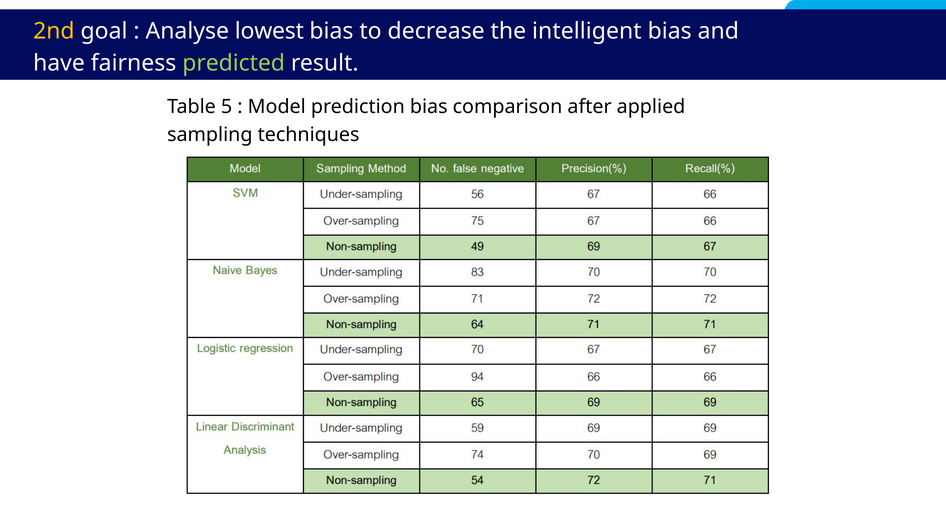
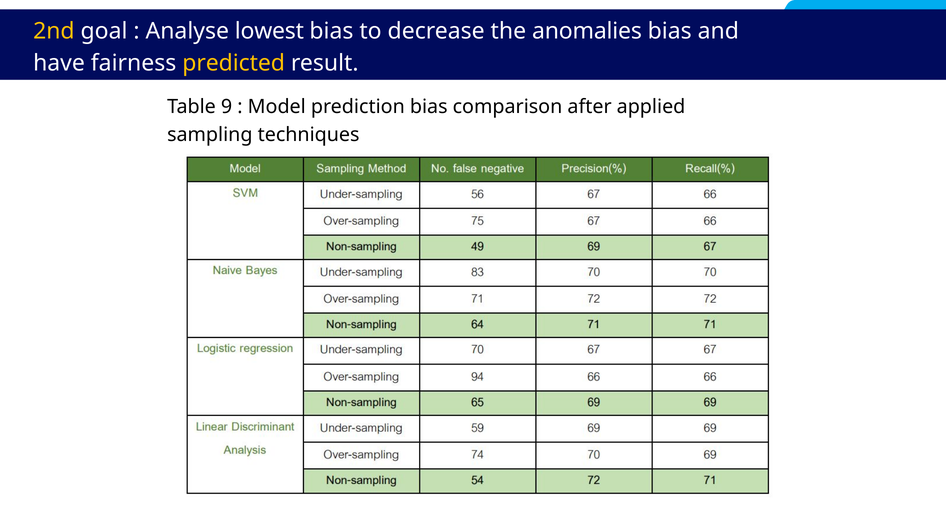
intelligent: intelligent -> anomalies
predicted colour: light green -> yellow
5: 5 -> 9
